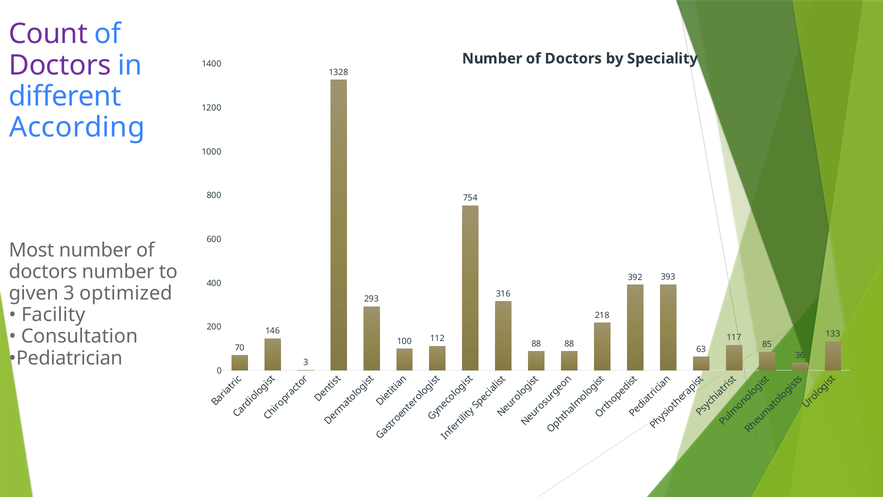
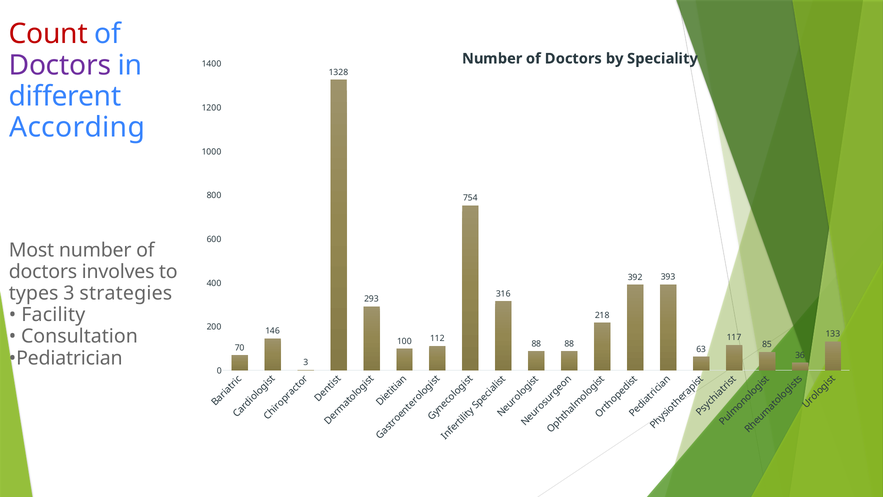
Count colour: purple -> red
doctors number: number -> involves
given: given -> types
optimized: optimized -> strategies
